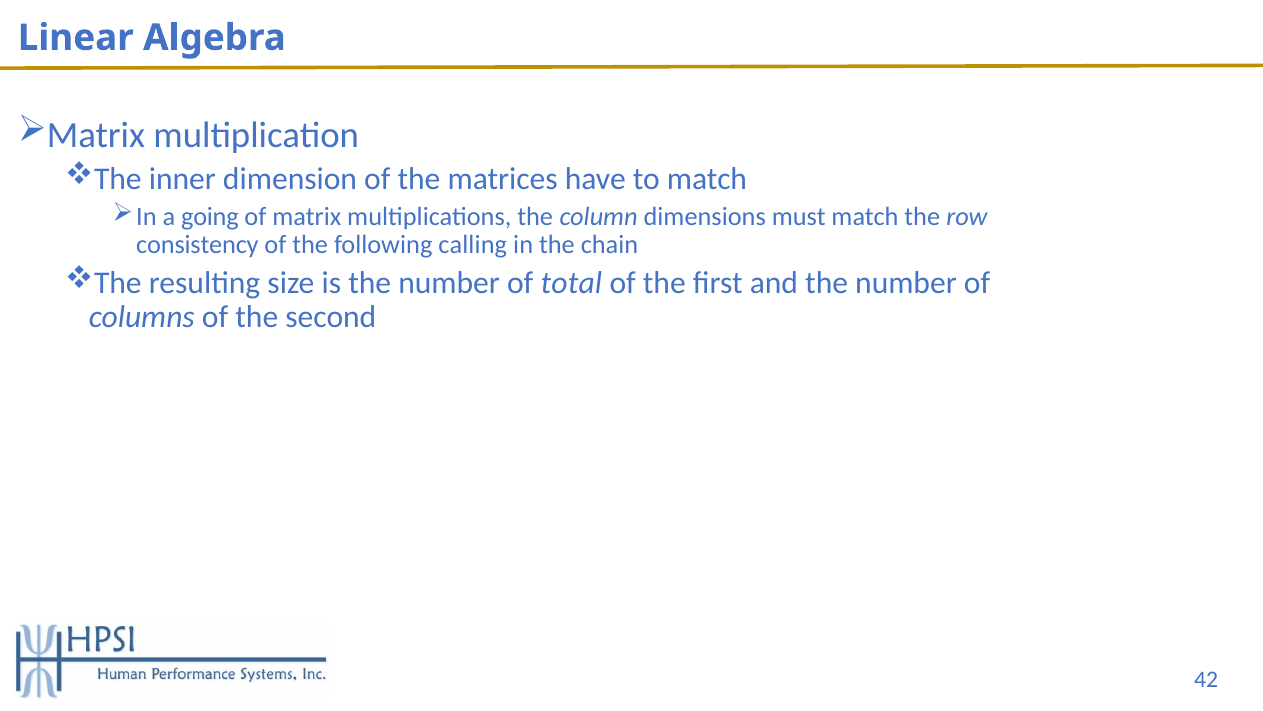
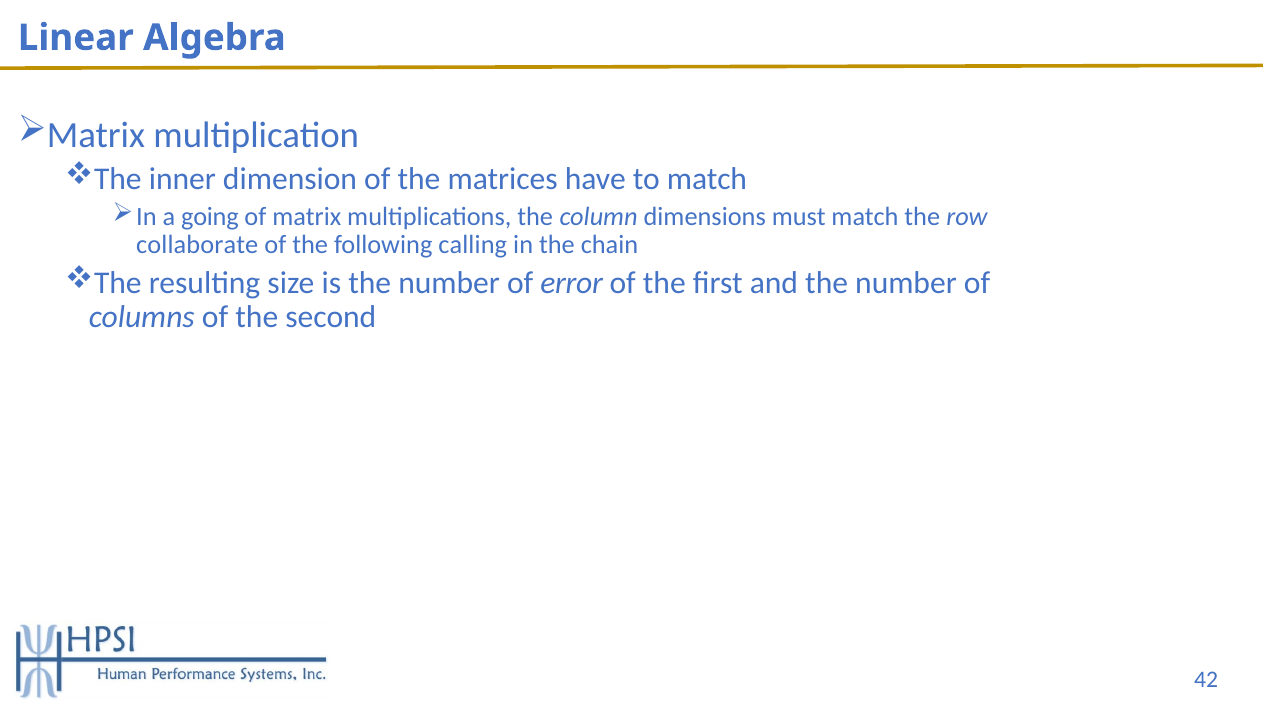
consistency: consistency -> collaborate
total: total -> error
